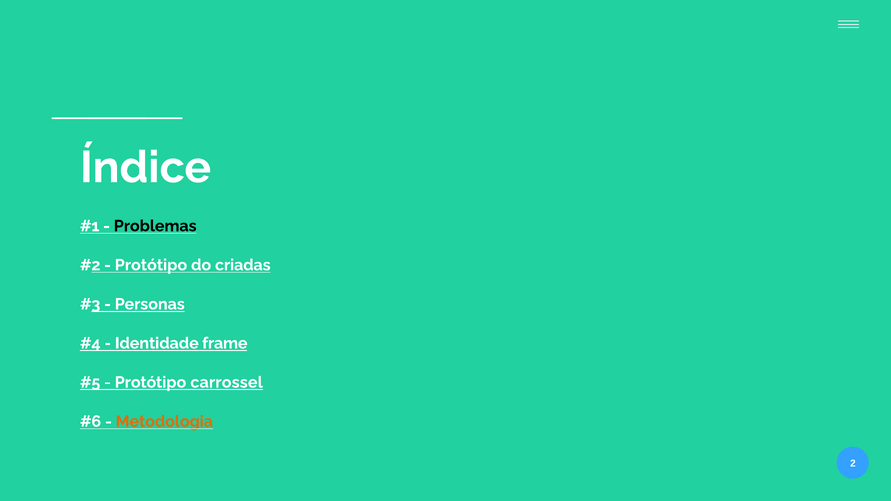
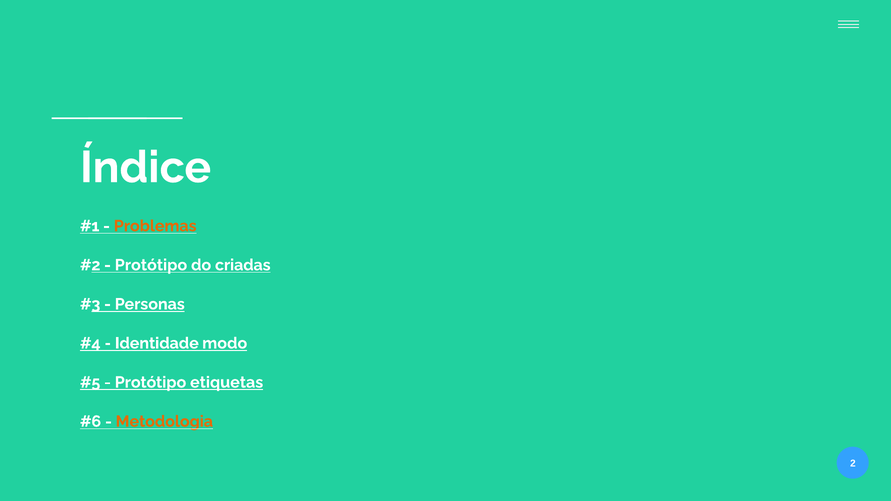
Problemas colour: black -> orange
frame: frame -> modo
carrossel: carrossel -> etiquetas
